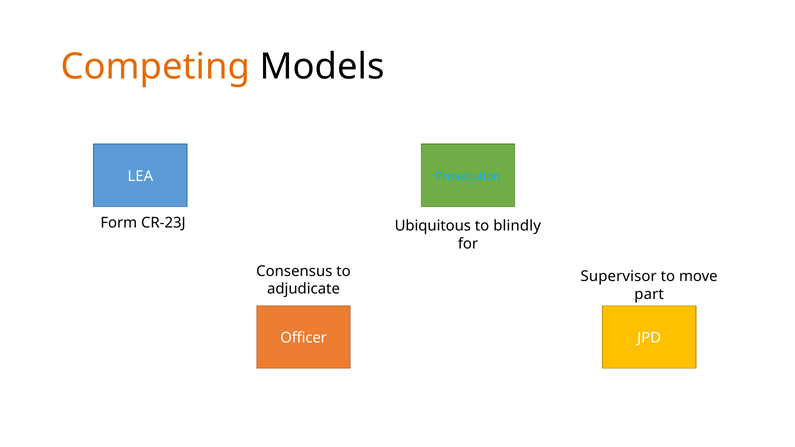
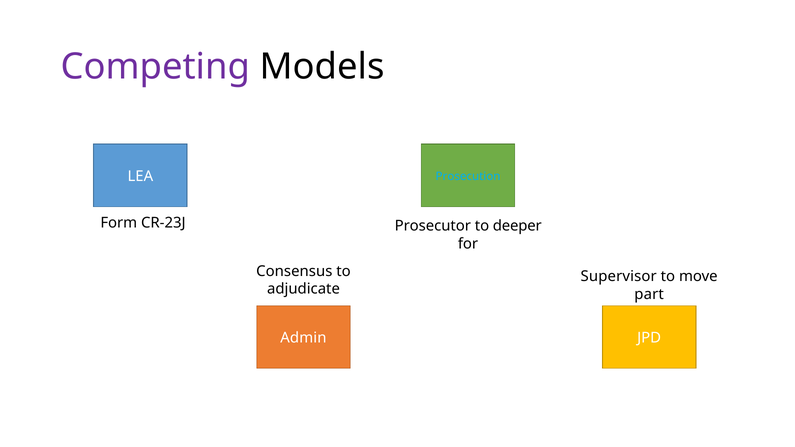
Competing colour: orange -> purple
Ubiquitous: Ubiquitous -> Prosecutor
blindly: blindly -> deeper
Officer: Officer -> Admin
